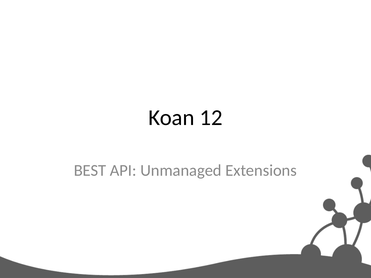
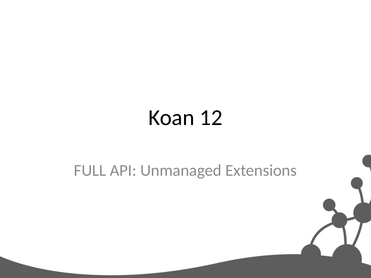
BEST: BEST -> FULL
